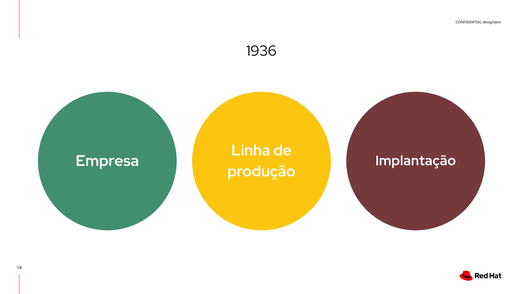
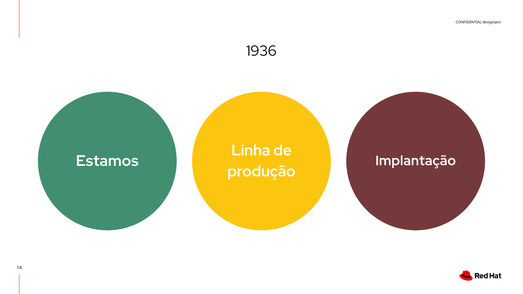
Empresa: Empresa -> Estamos
